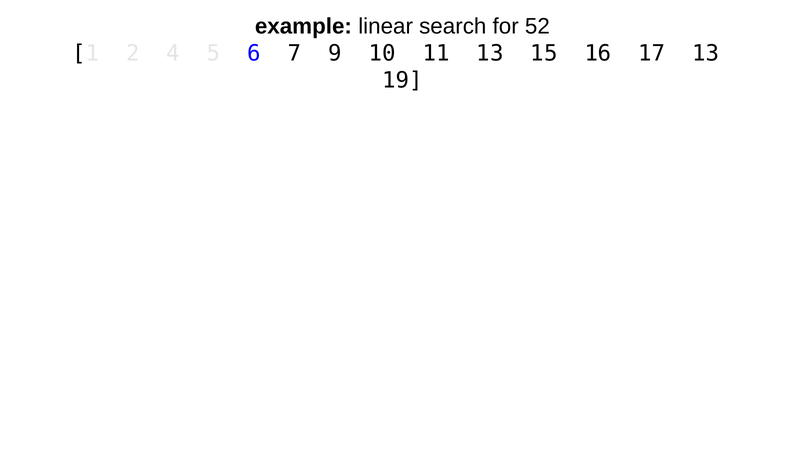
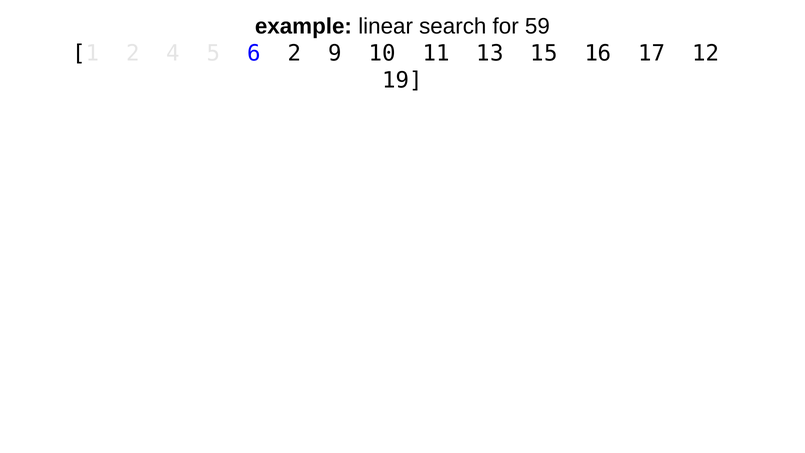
52: 52 -> 59
6 7: 7 -> 2
17 13: 13 -> 12
